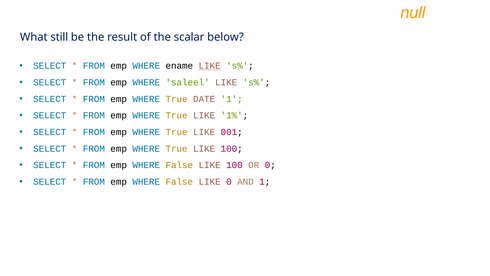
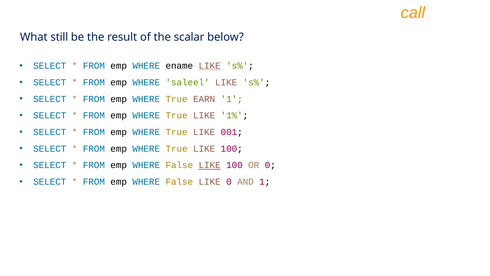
null: null -> call
DATE: DATE -> EARN
LIKE at (210, 165) underline: none -> present
